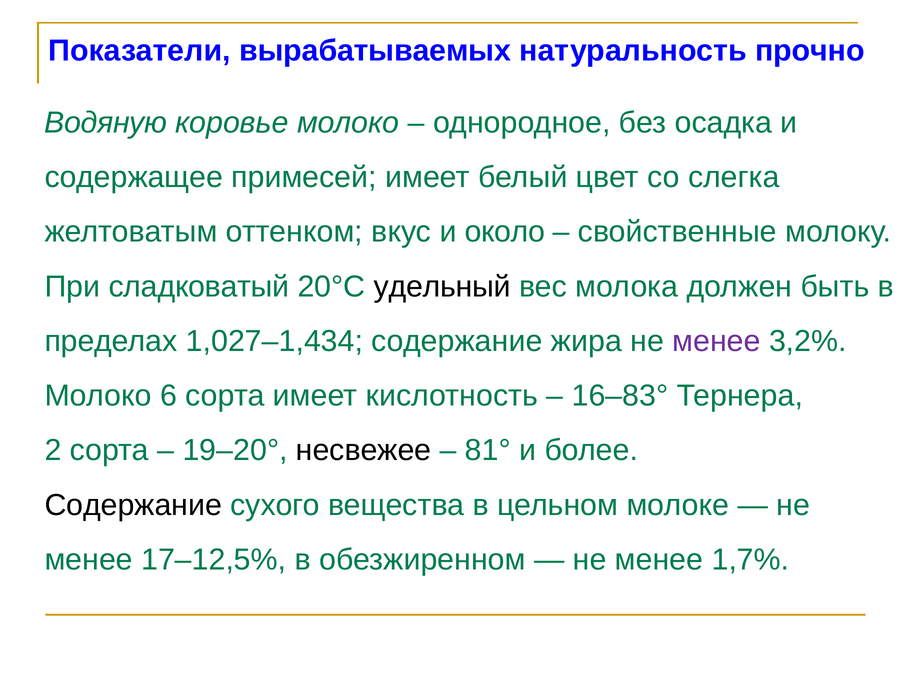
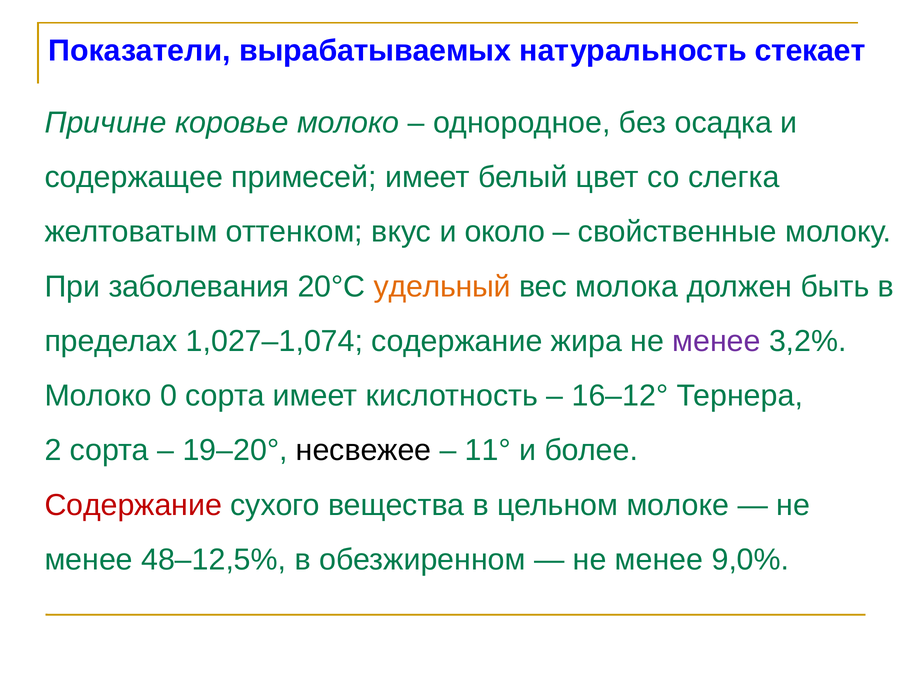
прочно: прочно -> стекает
Водяную: Водяную -> Причине
сладковатый: сладковатый -> заболевания
удельный colour: black -> orange
1,027–1,434: 1,027–1,434 -> 1,027–1,074
6: 6 -> 0
16–83°: 16–83° -> 16–12°
81°: 81° -> 11°
Содержание at (133, 505) colour: black -> red
17–12,5%: 17–12,5% -> 48–12,5%
1,7%: 1,7% -> 9,0%
